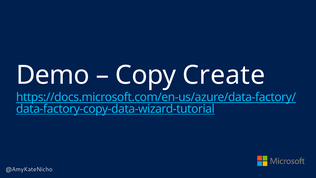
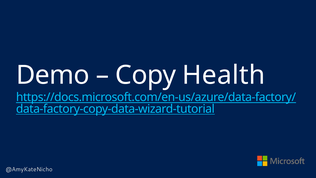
Create: Create -> Health
